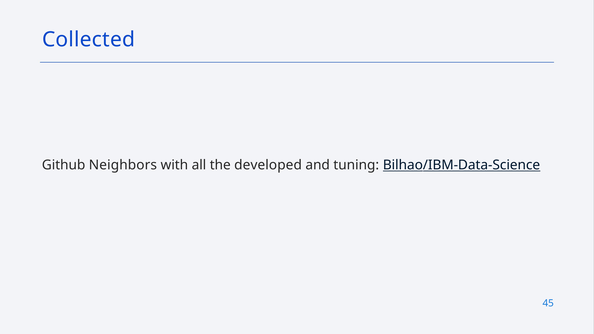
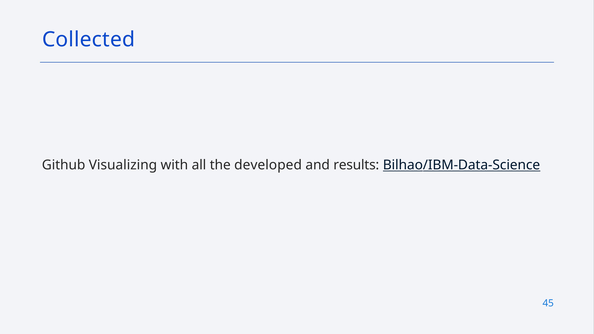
Neighbors: Neighbors -> Visualizing
tuning: tuning -> results
